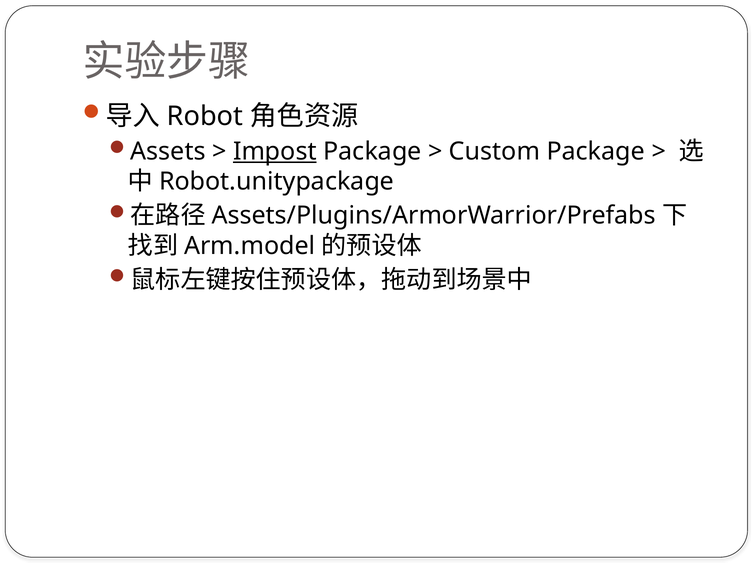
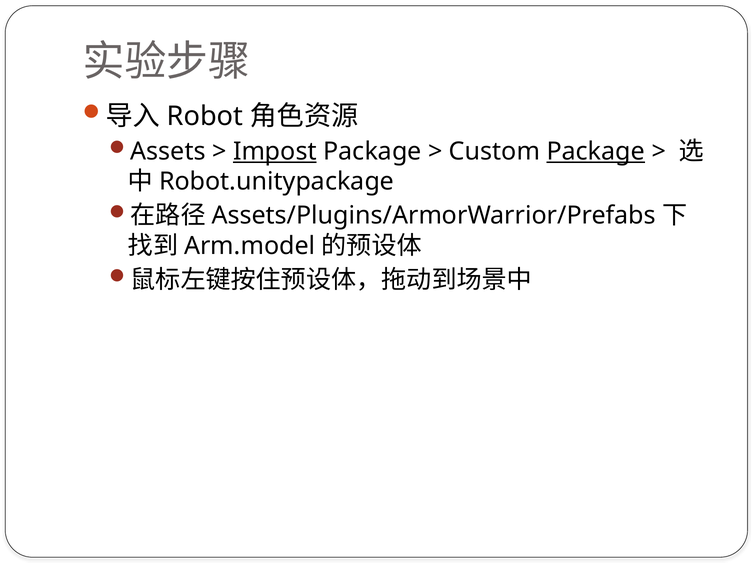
Package at (596, 151) underline: none -> present
